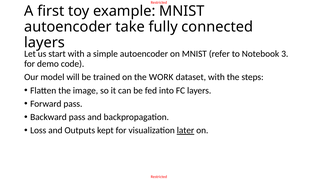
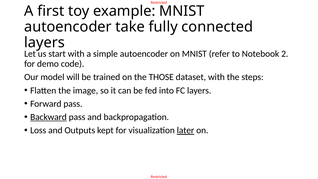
3: 3 -> 2
WORK: WORK -> THOSE
Backward underline: none -> present
